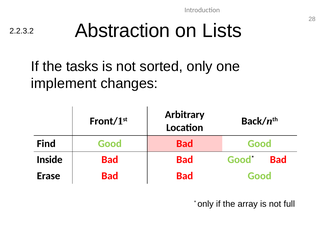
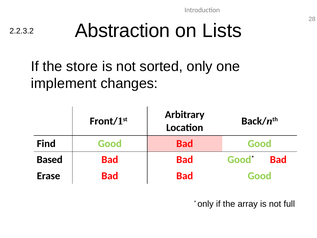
tasks: tasks -> store
Inside: Inside -> Based
